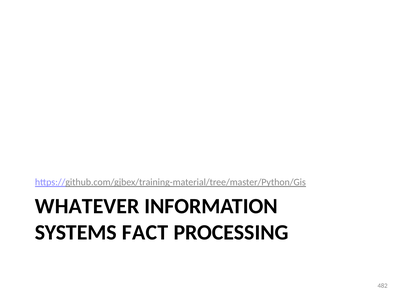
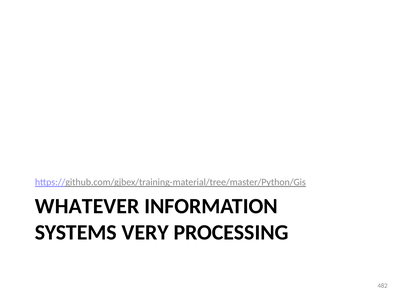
FACT: FACT -> VERY
